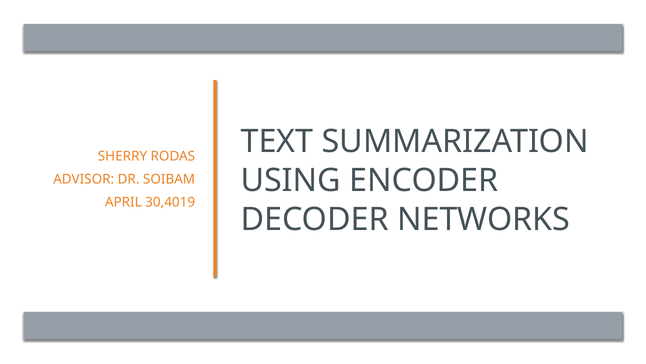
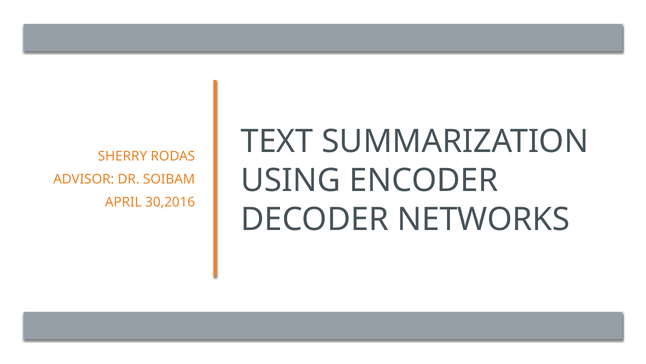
30,4019: 30,4019 -> 30,2016
